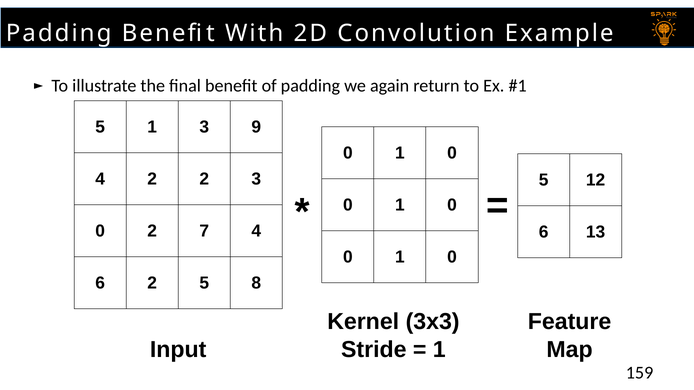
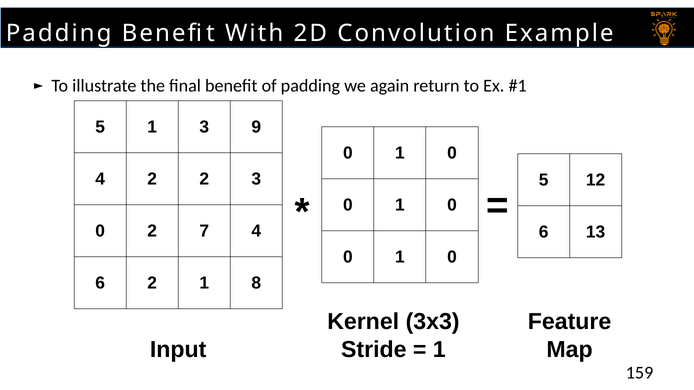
2 5: 5 -> 1
